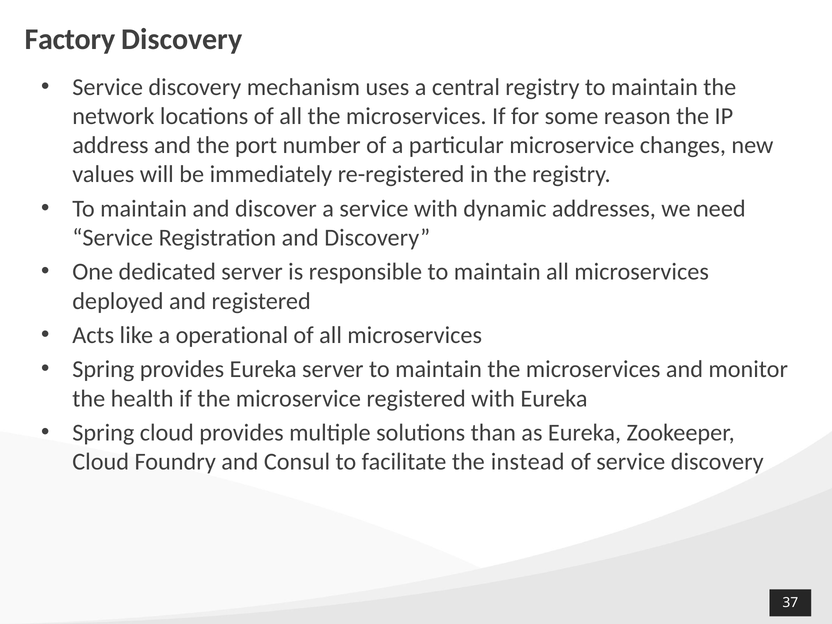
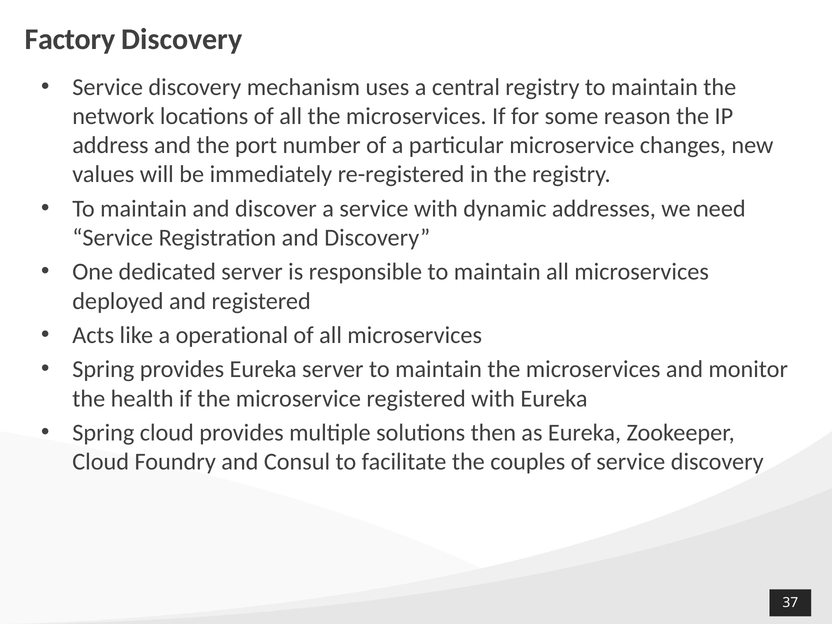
than: than -> then
instead: instead -> couples
